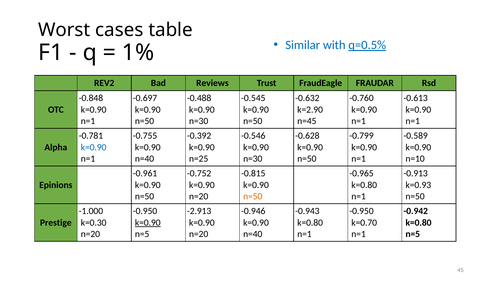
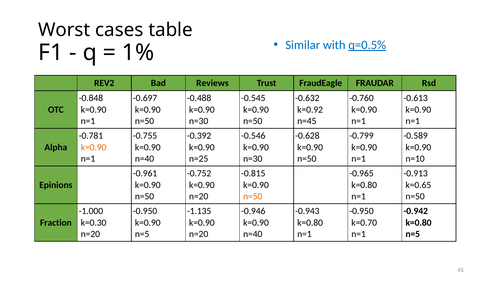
k=2.90: k=2.90 -> k=0.92
k=0.90 at (94, 147) colour: blue -> orange
k=0.93: k=0.93 -> k=0.65
-2.913: -2.913 -> -1.135
Prestige: Prestige -> Fraction
k=0.90 at (148, 222) underline: present -> none
